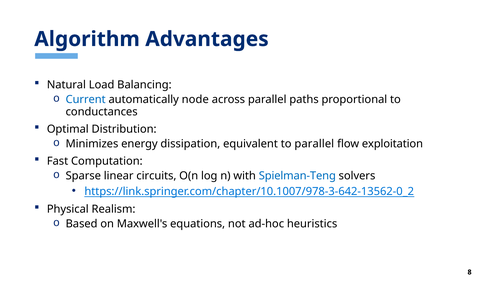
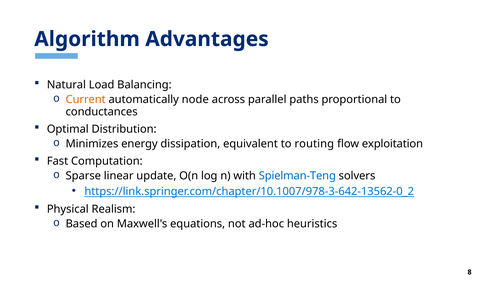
Current colour: blue -> orange
to parallel: parallel -> routing
circuits: circuits -> update
